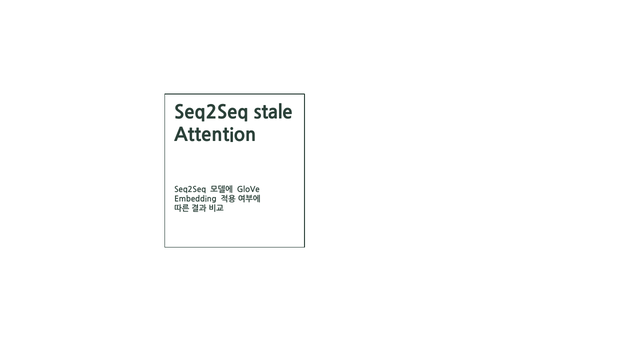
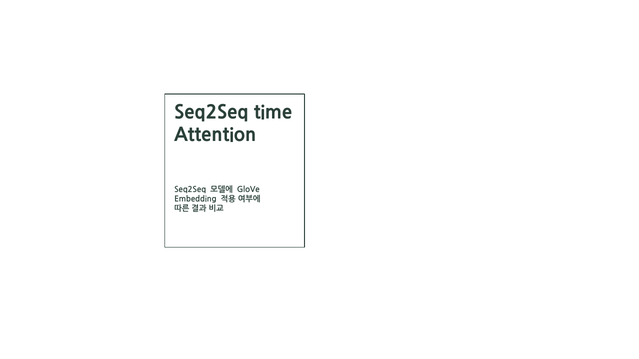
stale: stale -> time
